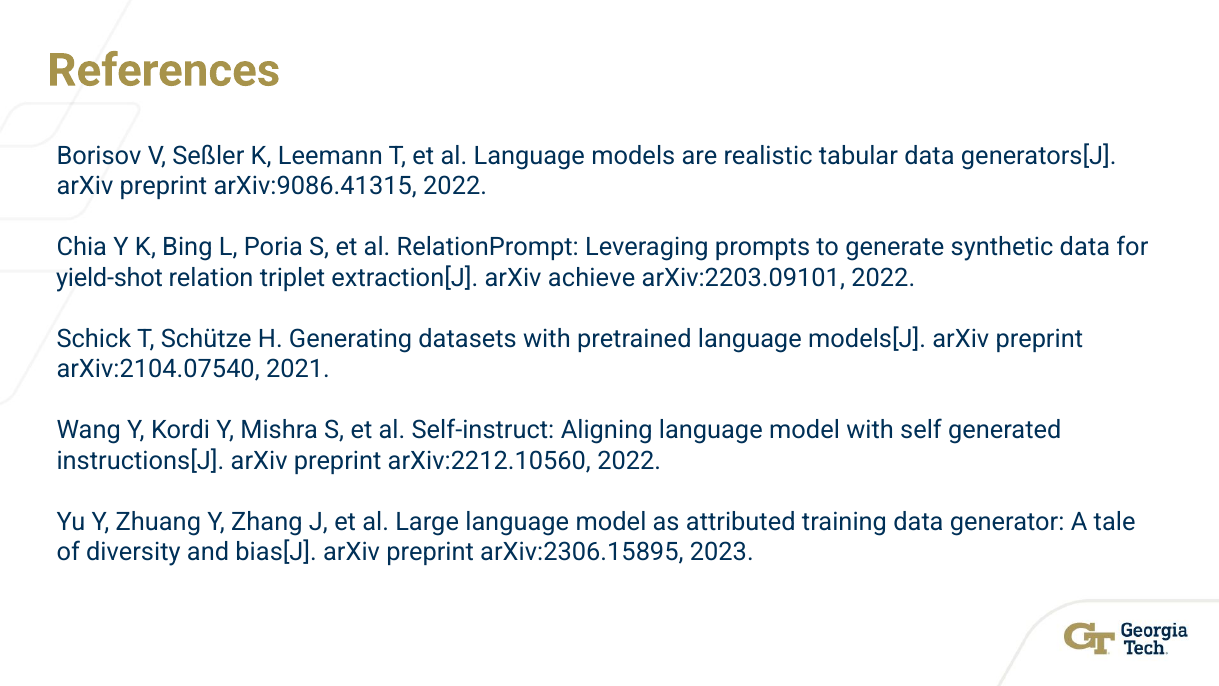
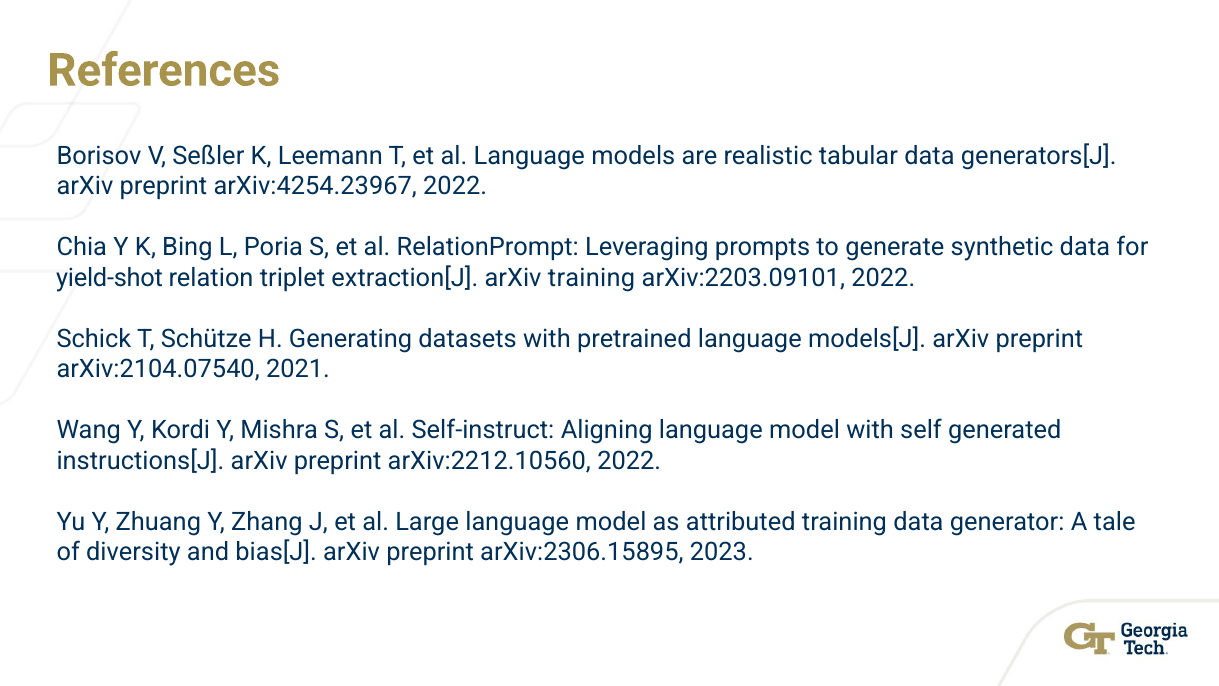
arXiv:9086.41315: arXiv:9086.41315 -> arXiv:4254.23967
arXiv achieve: achieve -> training
